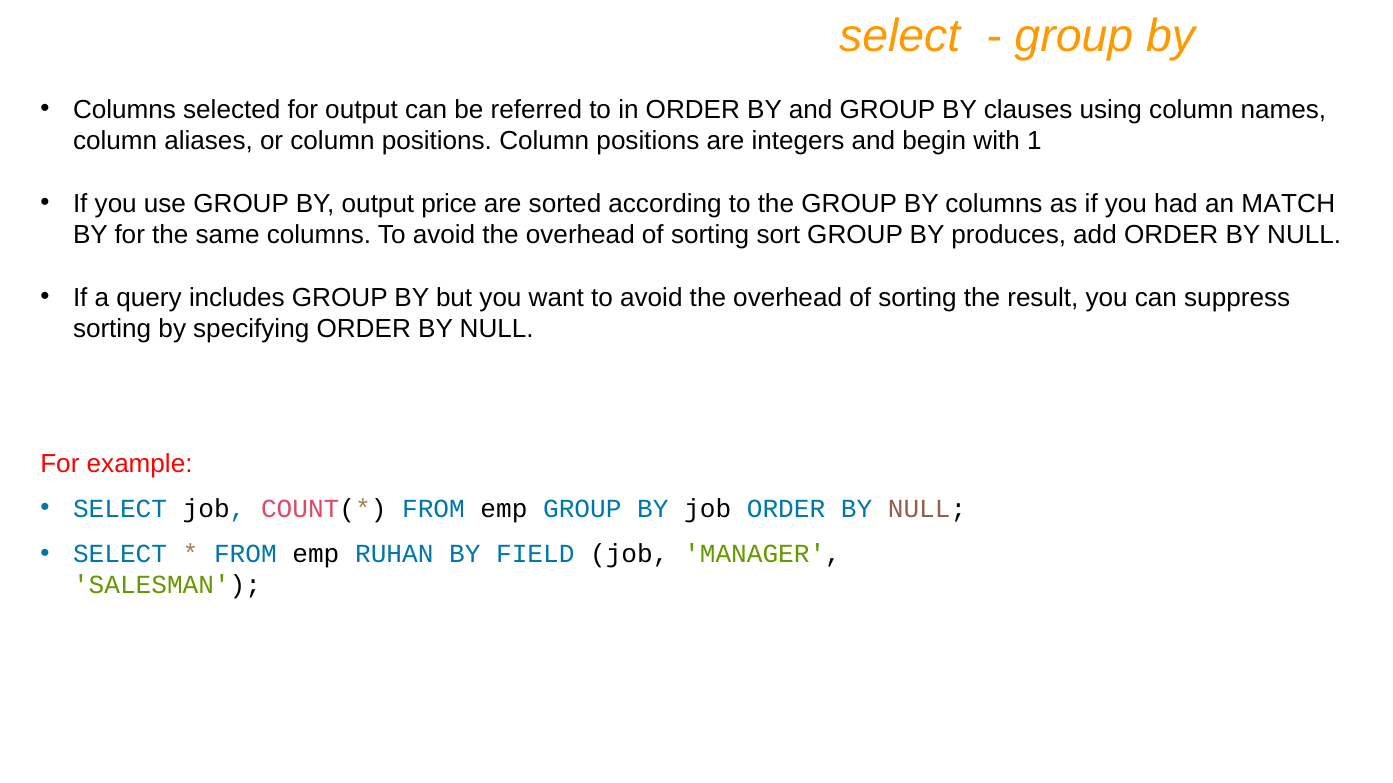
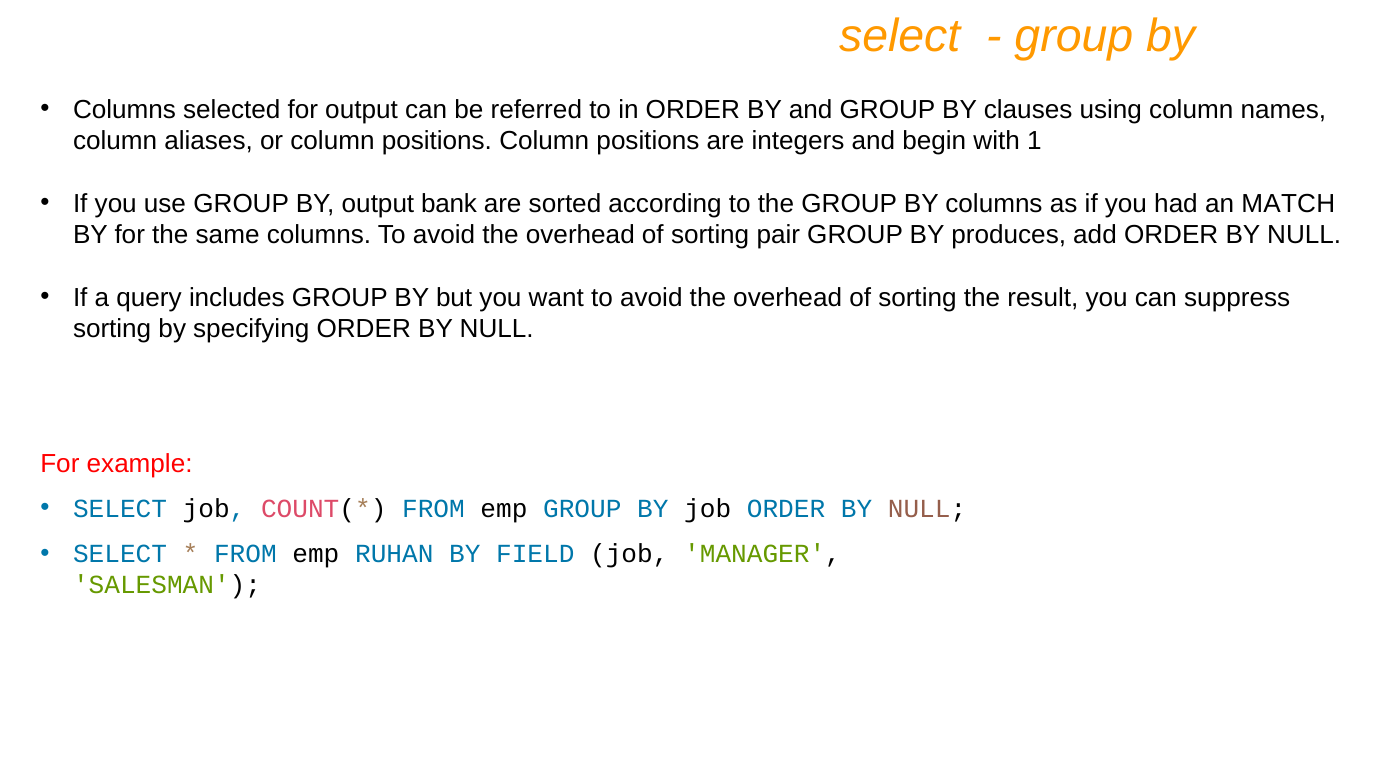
price: price -> bank
sort: sort -> pair
